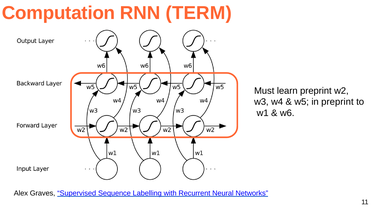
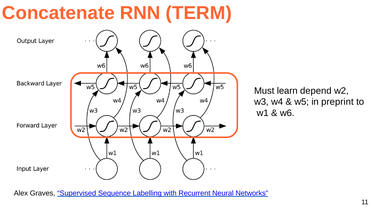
Computation: Computation -> Concatenate
learn preprint: preprint -> depend
